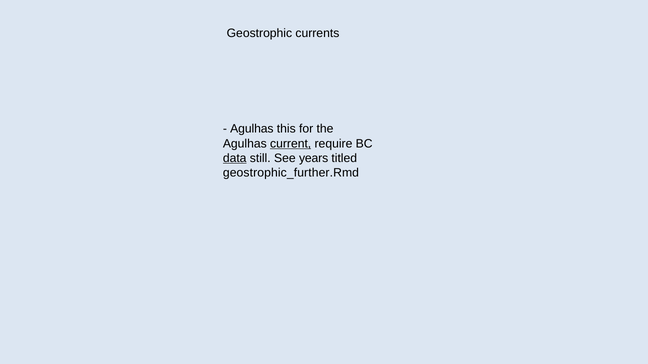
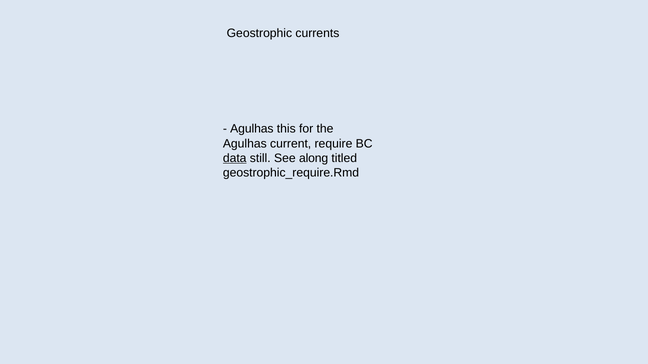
current underline: present -> none
years: years -> along
geostrophic_further.Rmd: geostrophic_further.Rmd -> geostrophic_require.Rmd
